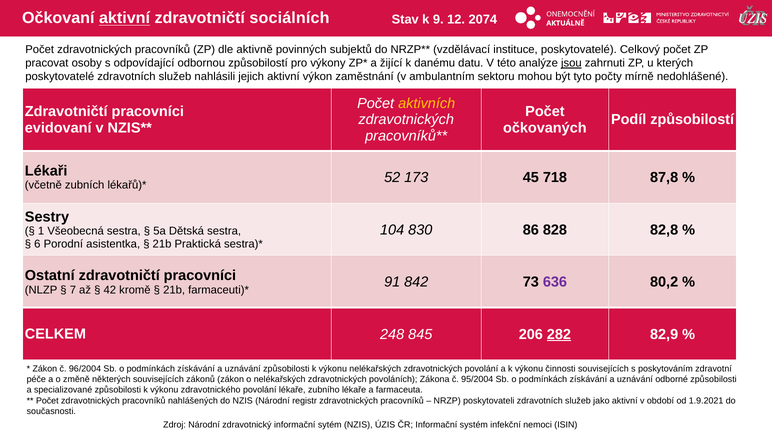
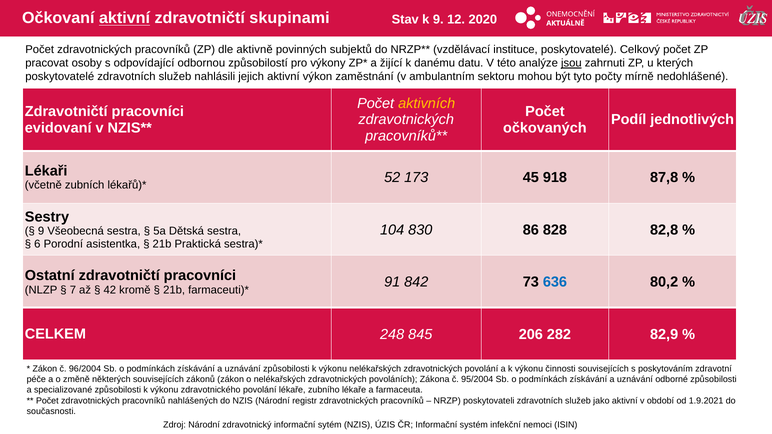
sociálních: sociálních -> skupinami
2074: 2074 -> 2020
Podíl způsobilostí: způsobilostí -> jednotlivých
718: 718 -> 918
1 at (41, 231): 1 -> 9
636 colour: purple -> blue
282 underline: present -> none
